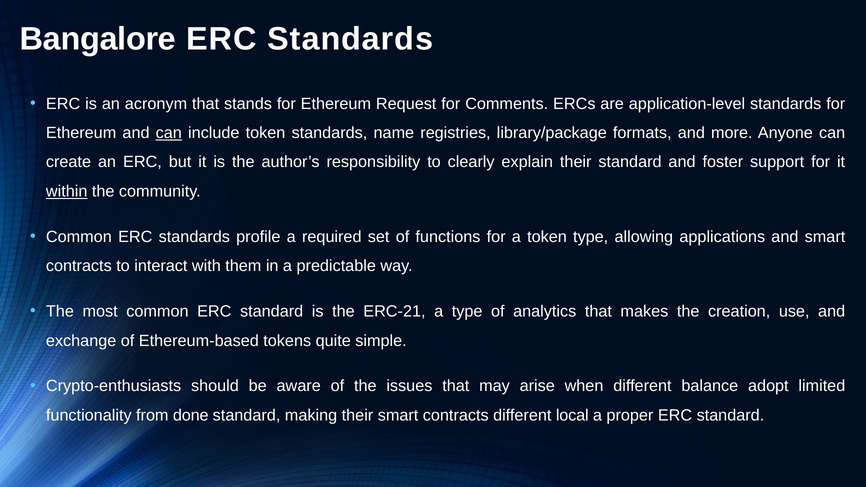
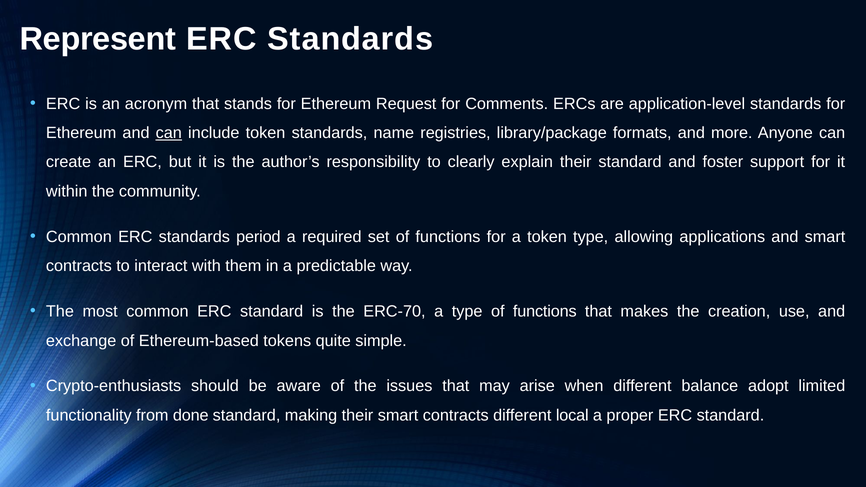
Bangalore: Bangalore -> Represent
within underline: present -> none
profile: profile -> period
ERC-21: ERC-21 -> ERC-70
type of analytics: analytics -> functions
